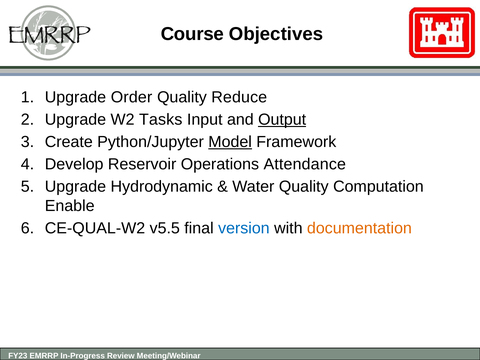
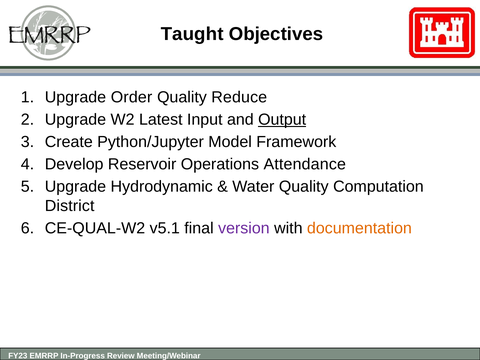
Course: Course -> Taught
Tasks: Tasks -> Latest
Model underline: present -> none
Enable: Enable -> District
v5.5: v5.5 -> v5.1
version colour: blue -> purple
